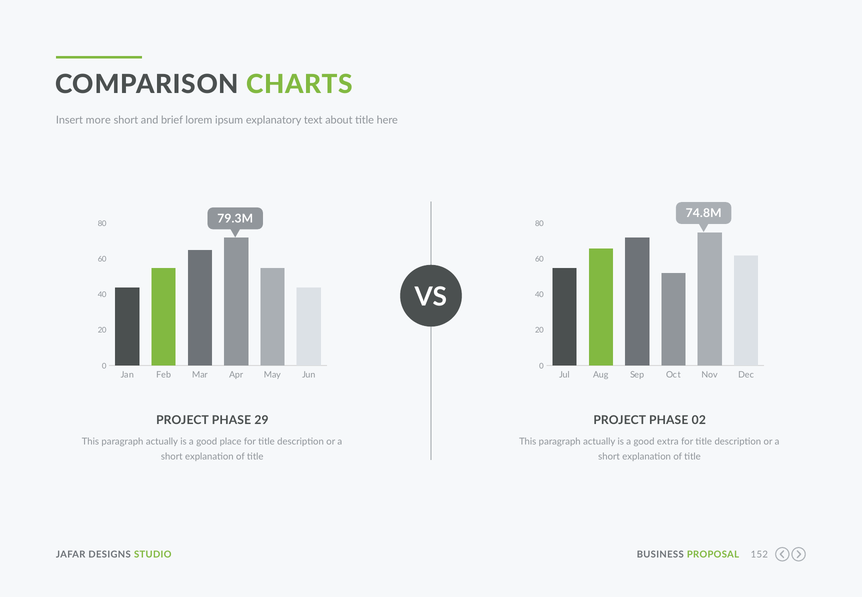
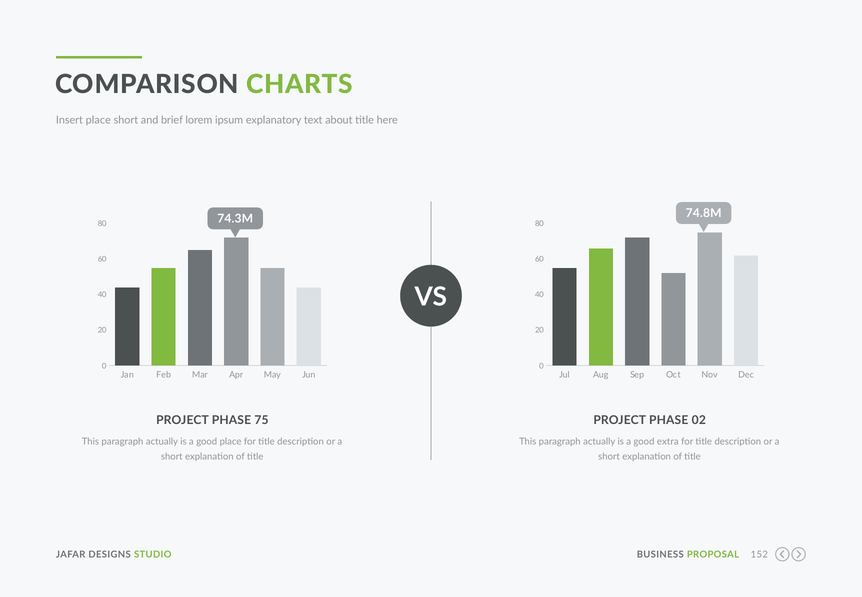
Insert more: more -> place
79.3M: 79.3M -> 74.3M
29: 29 -> 75
